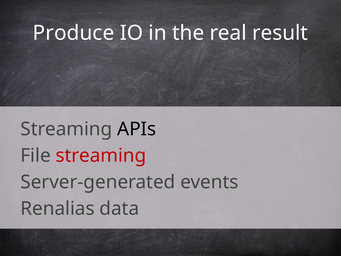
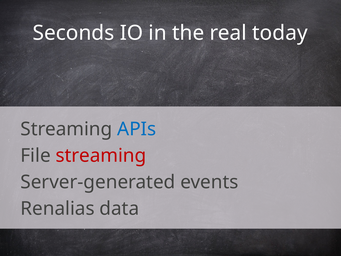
Produce: Produce -> Seconds
result: result -> today
APIs colour: black -> blue
